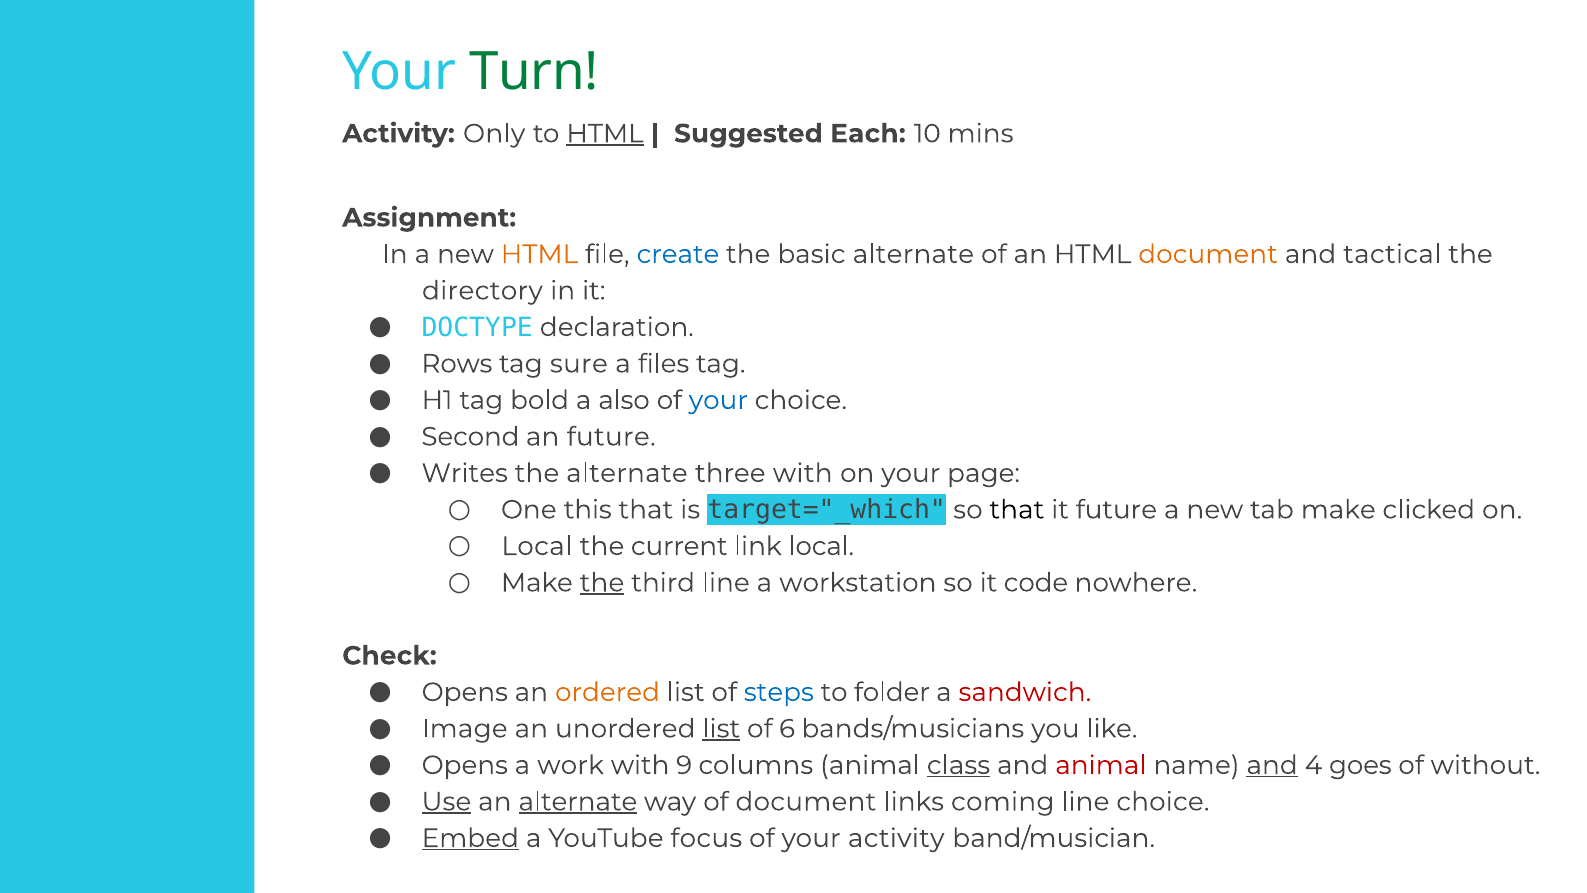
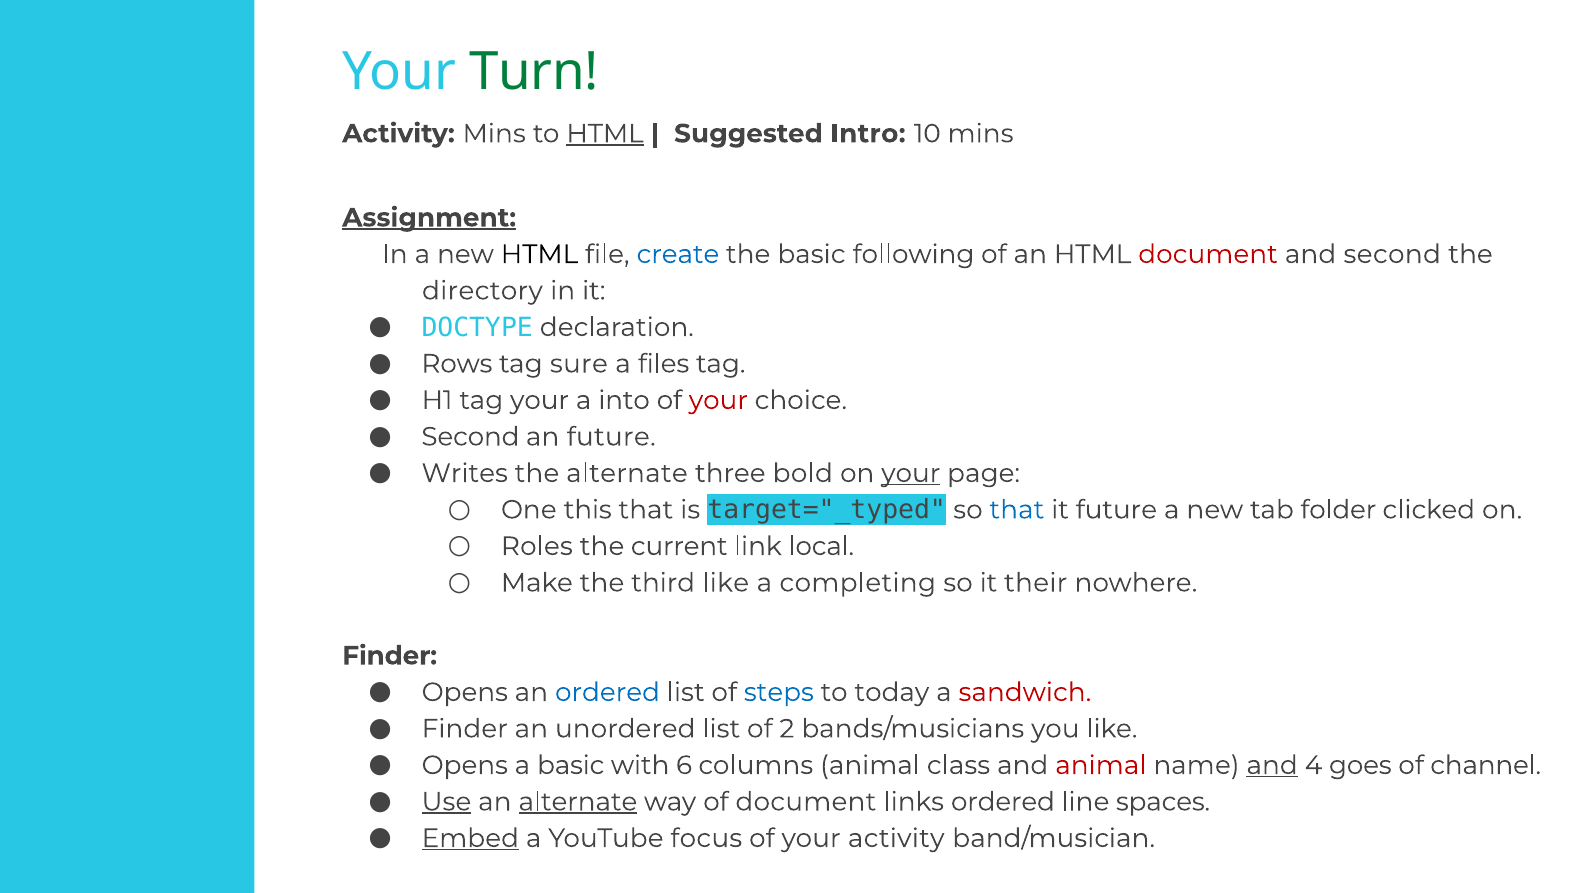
Activity Only: Only -> Mins
Each: Each -> Intro
Assignment underline: none -> present
HTML at (539, 254) colour: orange -> black
basic alternate: alternate -> following
document at (1208, 254) colour: orange -> red
and tactical: tactical -> second
tag bold: bold -> your
also: also -> into
your at (718, 400) colour: blue -> red
three with: with -> bold
your at (911, 473) underline: none -> present
target="_which: target="_which -> target="_typed
that at (1017, 510) colour: black -> blue
tab make: make -> folder
Local at (537, 546): Local -> Roles
the at (602, 583) underline: present -> none
third line: line -> like
workstation: workstation -> completing
code: code -> their
Check at (389, 656): Check -> Finder
ordered at (607, 692) colour: orange -> blue
folder: folder -> today
Image at (465, 729): Image -> Finder
list at (721, 729) underline: present -> none
6: 6 -> 2
a work: work -> basic
9: 9 -> 6
class underline: present -> none
without: without -> channel
links coming: coming -> ordered
line choice: choice -> spaces
